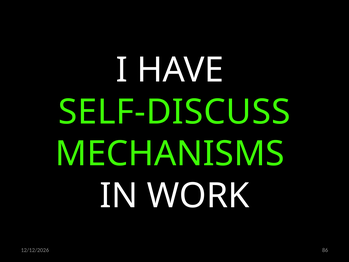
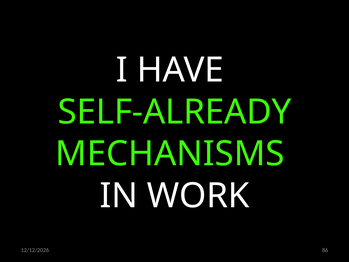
SELF-DISCUSS: SELF-DISCUSS -> SELF-ALREADY
